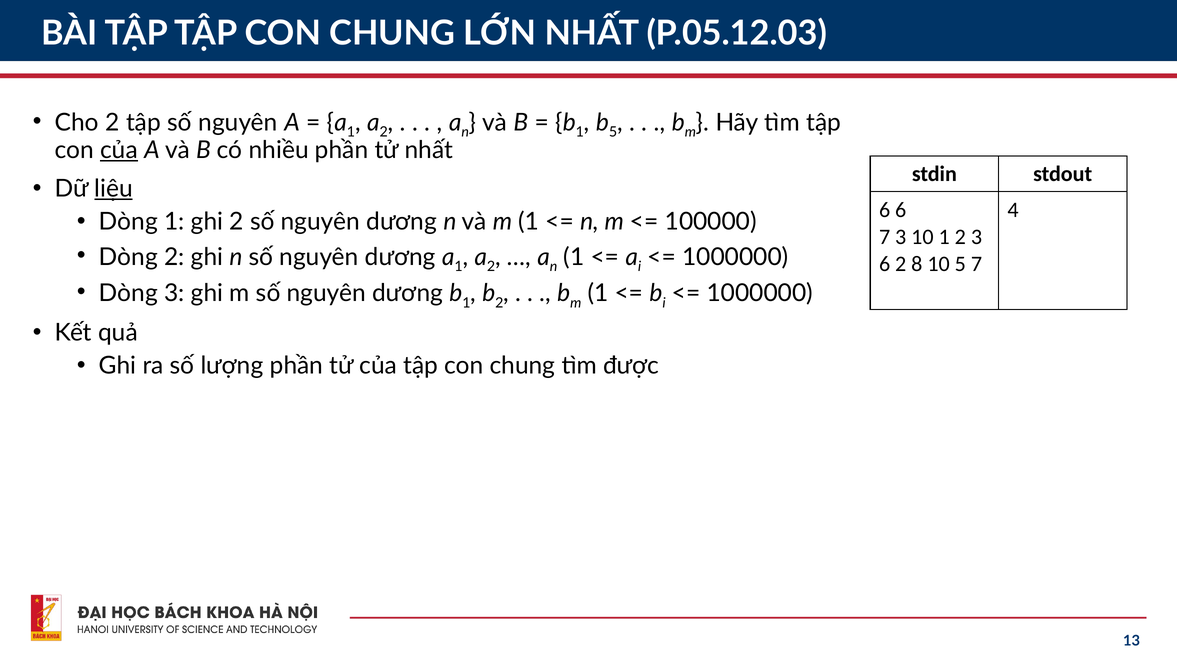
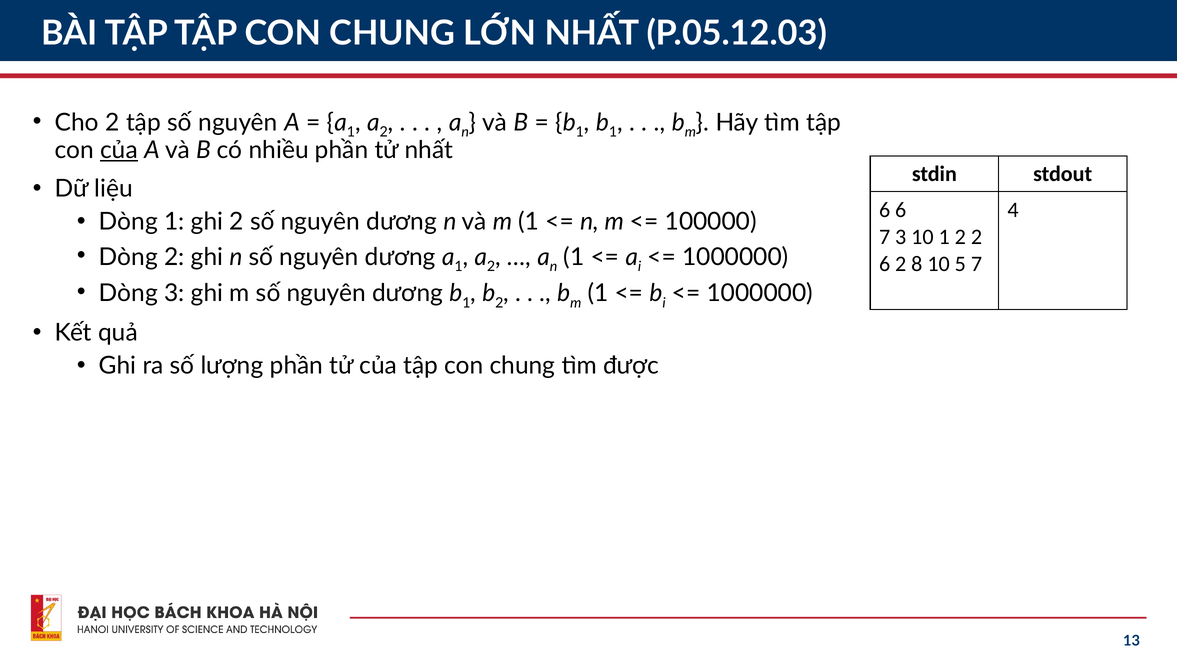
5 at (613, 132): 5 -> 1
liệu underline: present -> none
2 3: 3 -> 2
